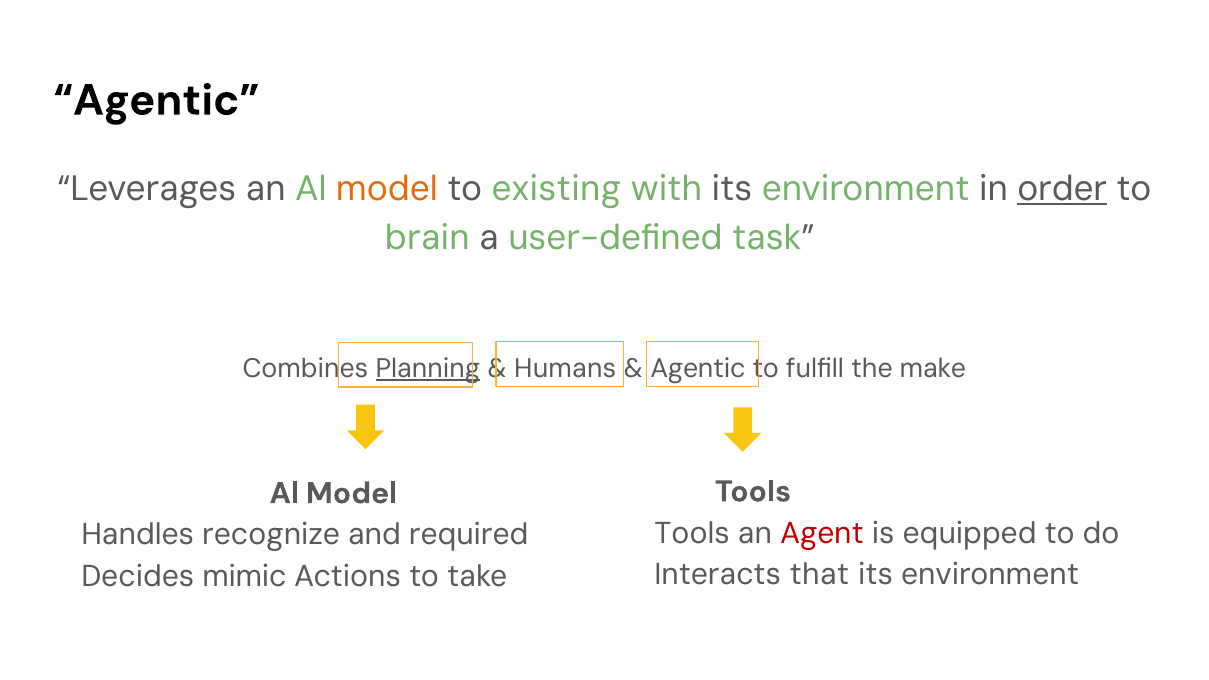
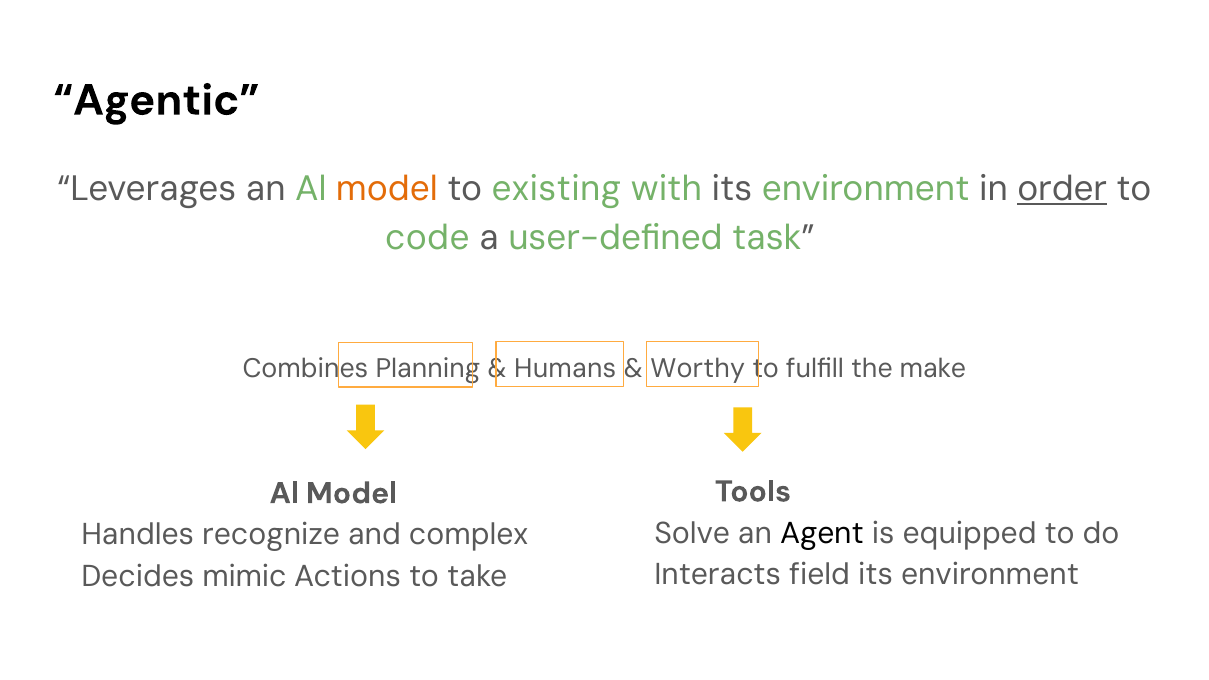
brain: brain -> code
Planning underline: present -> none
Agentic at (698, 369): Agentic -> Worthy
Tools at (692, 533): Tools -> Solve
Agent colour: red -> black
required: required -> complex
that: that -> field
